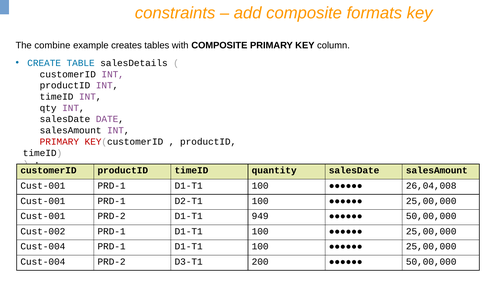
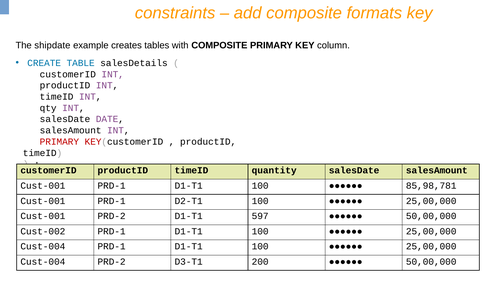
combine: combine -> shipdate
26,04,008: 26,04,008 -> 85,98,781
949: 949 -> 597
